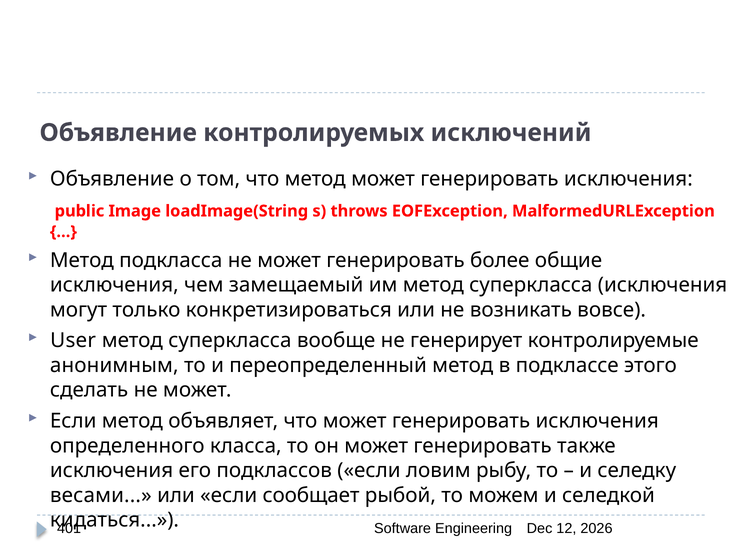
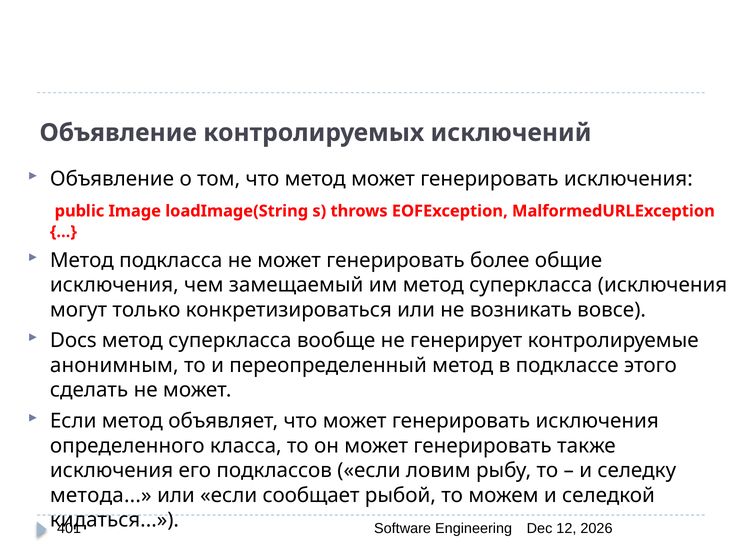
User: User -> Docs
весами: весами -> метода
